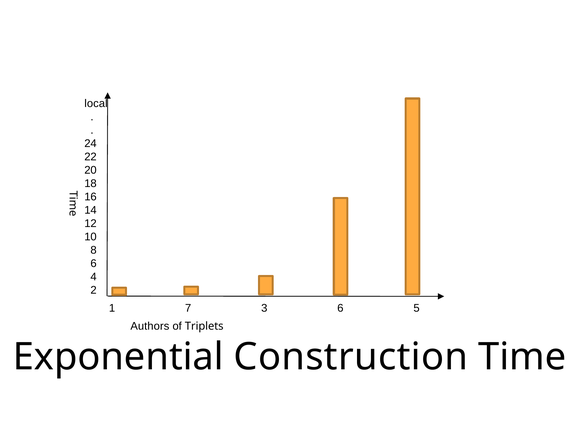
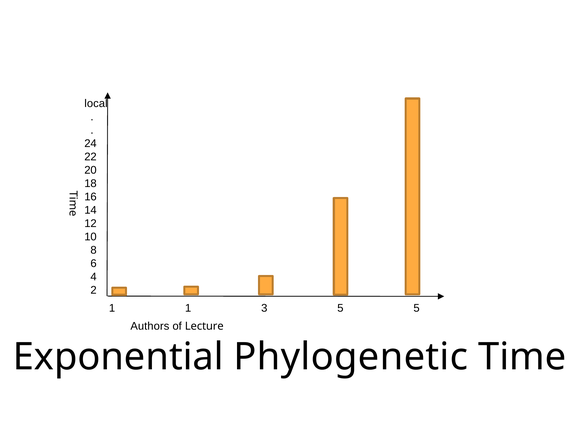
1 7: 7 -> 1
3 6: 6 -> 5
Triplets: Triplets -> Lecture
Construction: Construction -> Phylogenetic
